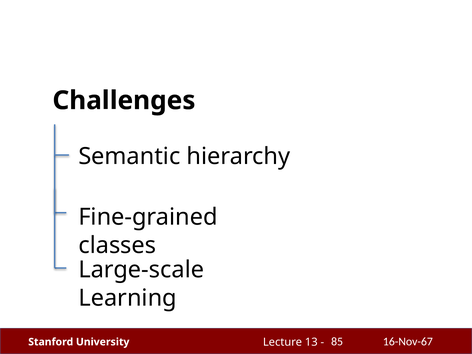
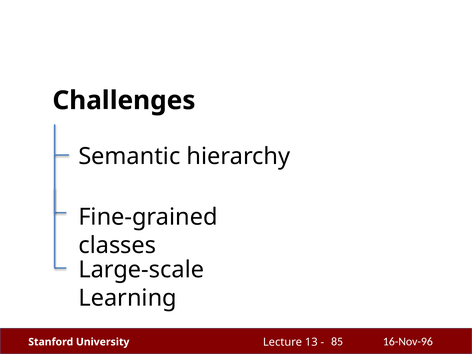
16-Nov-67: 16-Nov-67 -> 16-Nov-96
